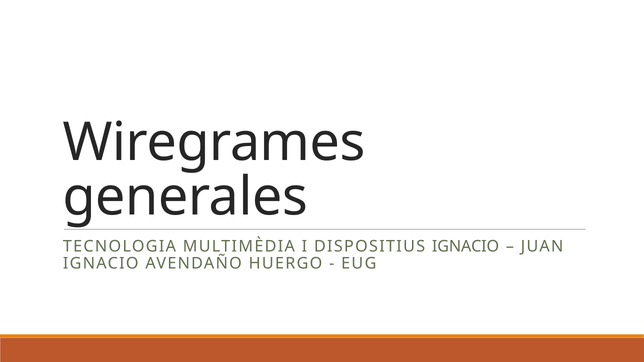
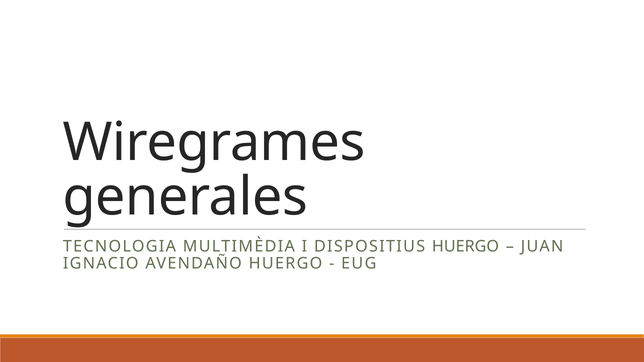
DISPOSITIUS IGNACIO: IGNACIO -> HUERGO
